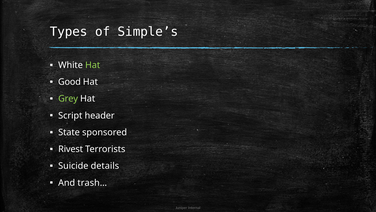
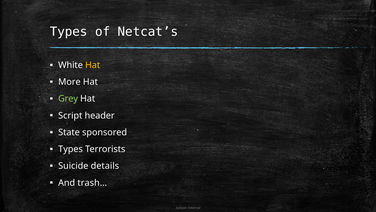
Simple’s: Simple’s -> Netcat’s
Hat at (93, 65) colour: light green -> yellow
Good: Good -> More
Rivest at (71, 149): Rivest -> Types
